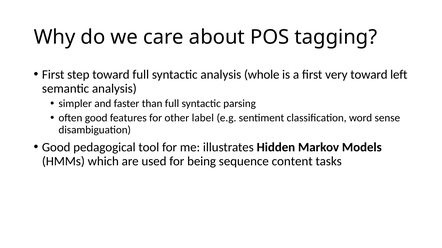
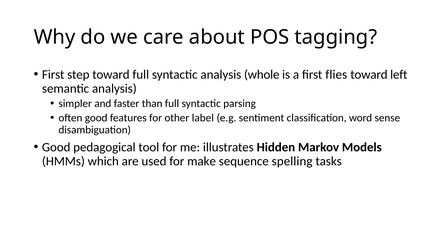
very: very -> flies
being: being -> make
content: content -> spelling
